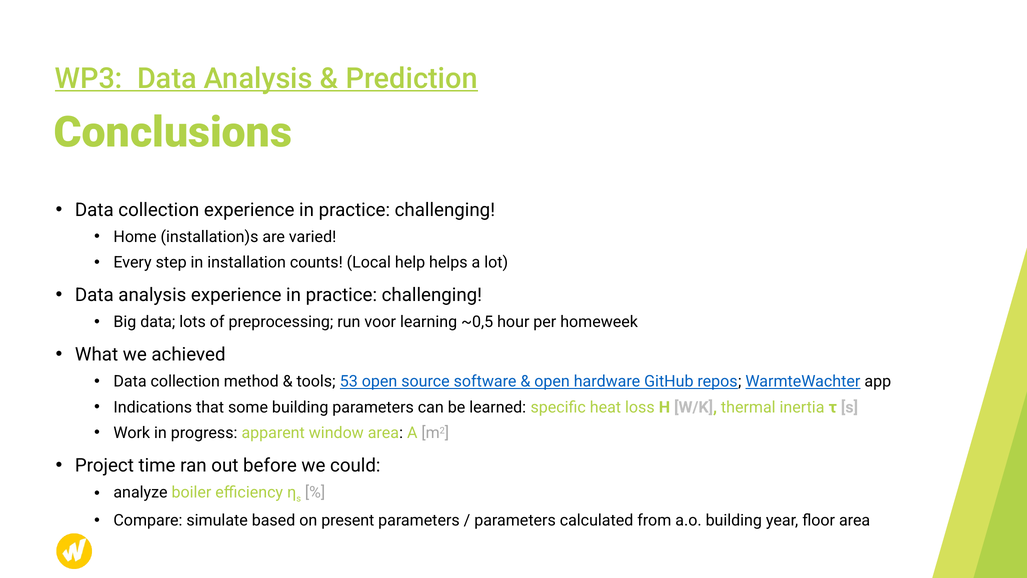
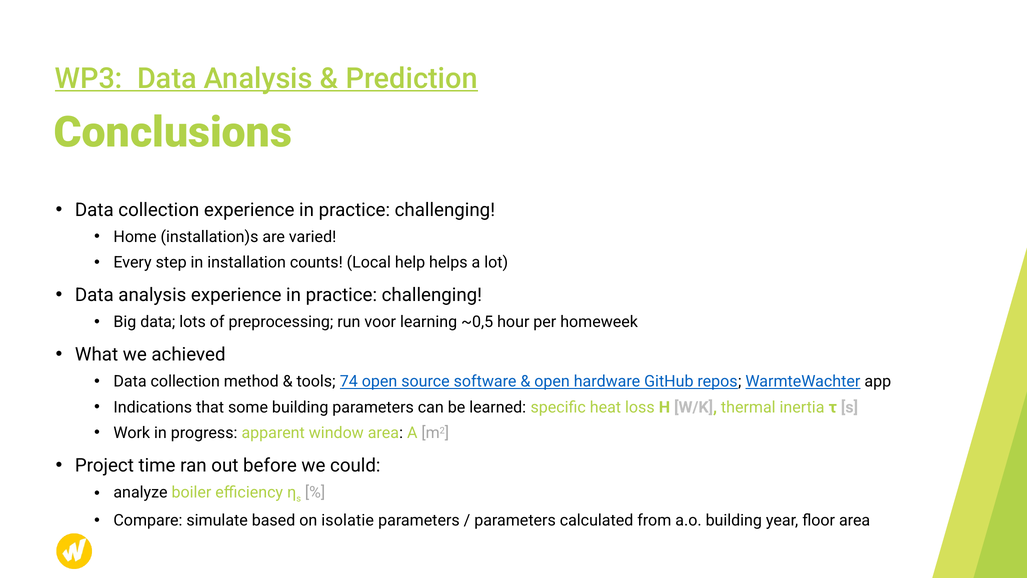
53: 53 -> 74
present: present -> isolatie
